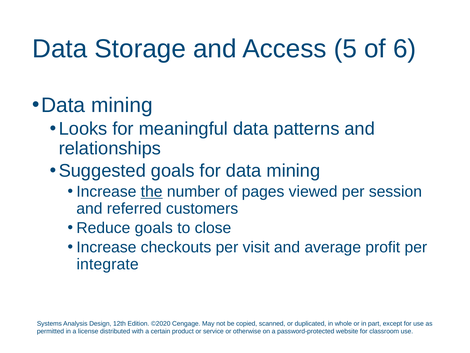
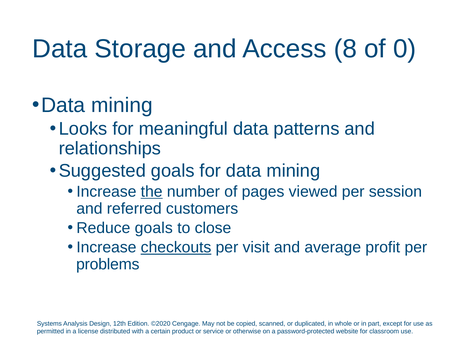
5: 5 -> 8
6: 6 -> 0
checkouts underline: none -> present
integrate: integrate -> problems
